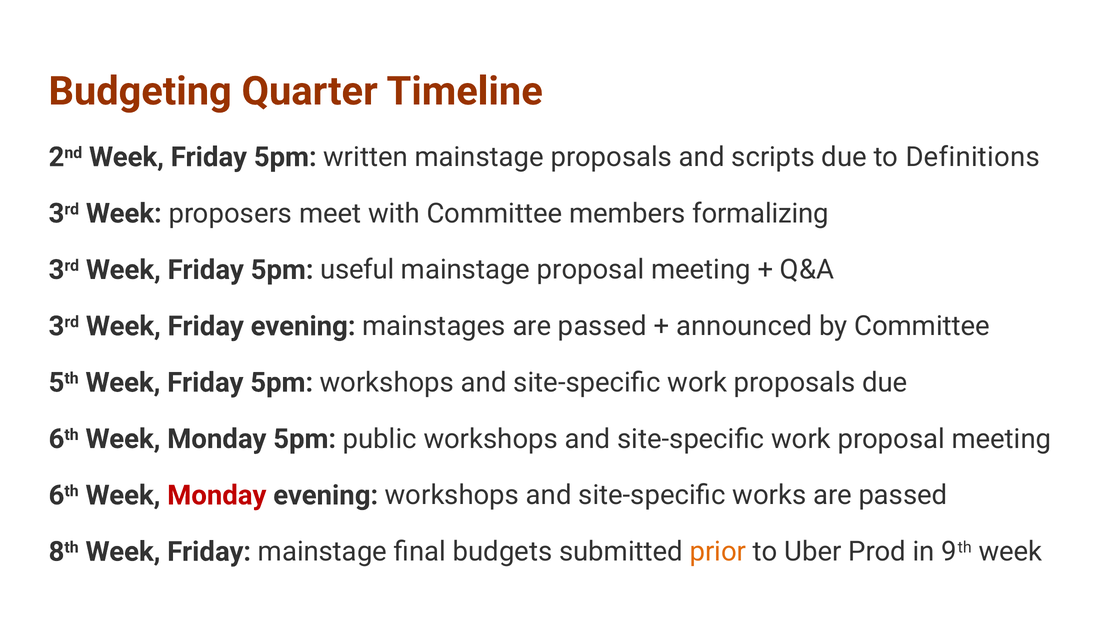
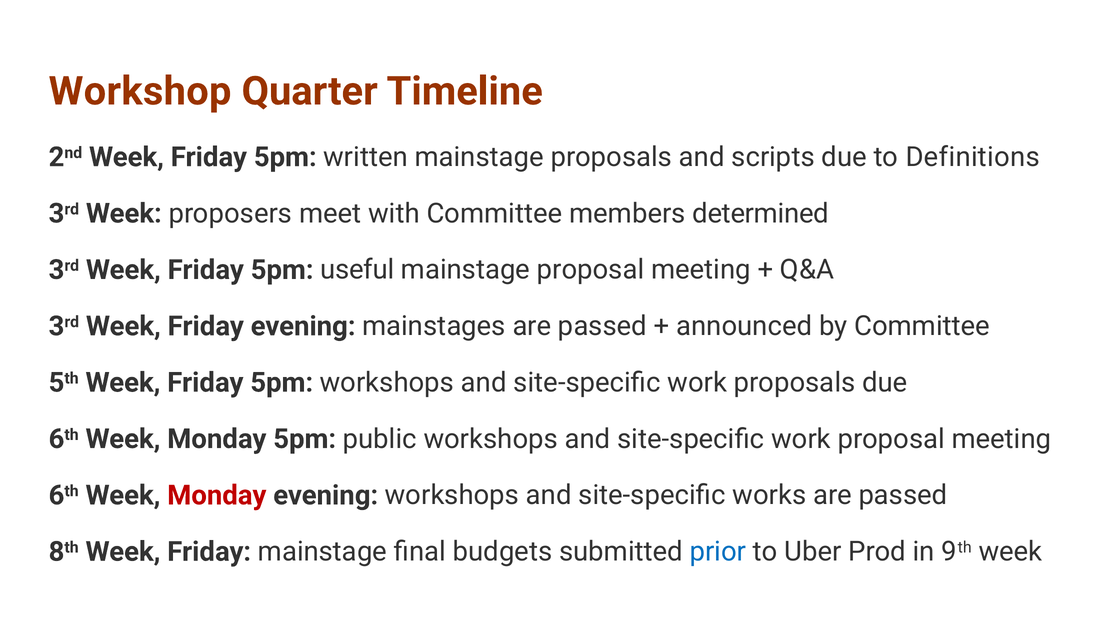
Budgeting: Budgeting -> Workshop
formalizing: formalizing -> determined
prior colour: orange -> blue
